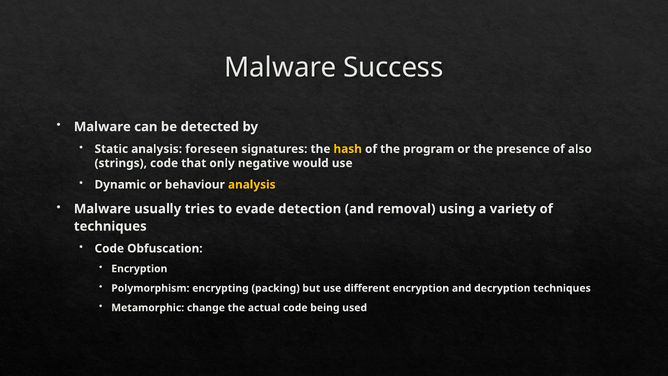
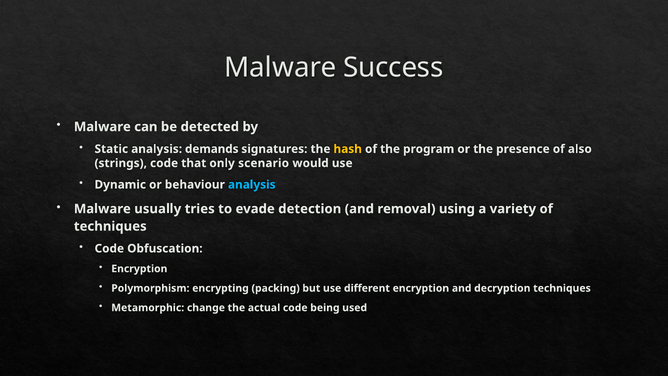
foreseen: foreseen -> demands
negative: negative -> scenario
analysis at (252, 185) colour: yellow -> light blue
